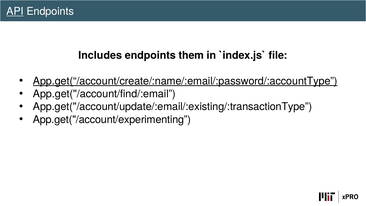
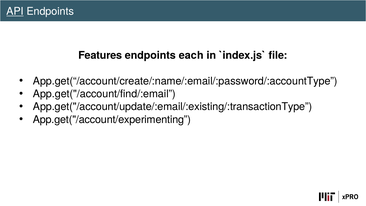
Includes: Includes -> Features
them: them -> each
App.get(“/account/create/:name/:email/:password/:accountType underline: present -> none
